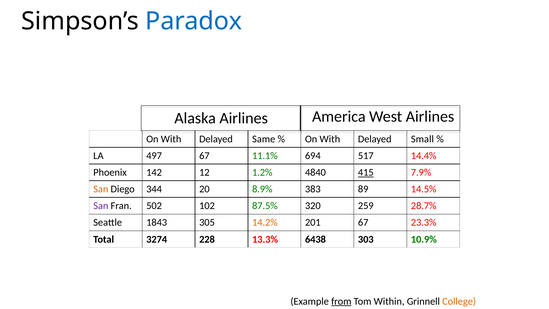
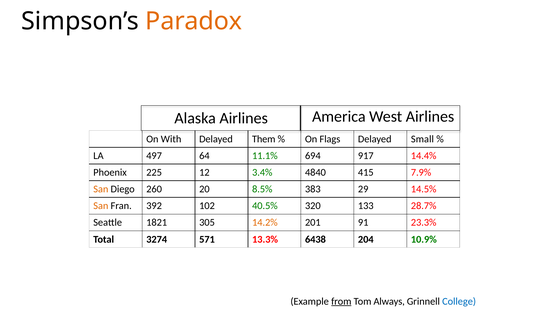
Paradox colour: blue -> orange
Same: Same -> Them
With at (330, 139): With -> Flags
497 67: 67 -> 64
517: 517 -> 917
142: 142 -> 225
1.2%: 1.2% -> 3.4%
415 underline: present -> none
344: 344 -> 260
8.9%: 8.9% -> 8.5%
89: 89 -> 29
San at (101, 206) colour: purple -> orange
502: 502 -> 392
87.5%: 87.5% -> 40.5%
259: 259 -> 133
1843: 1843 -> 1821
201 67: 67 -> 91
228: 228 -> 571
303: 303 -> 204
Within: Within -> Always
College colour: orange -> blue
